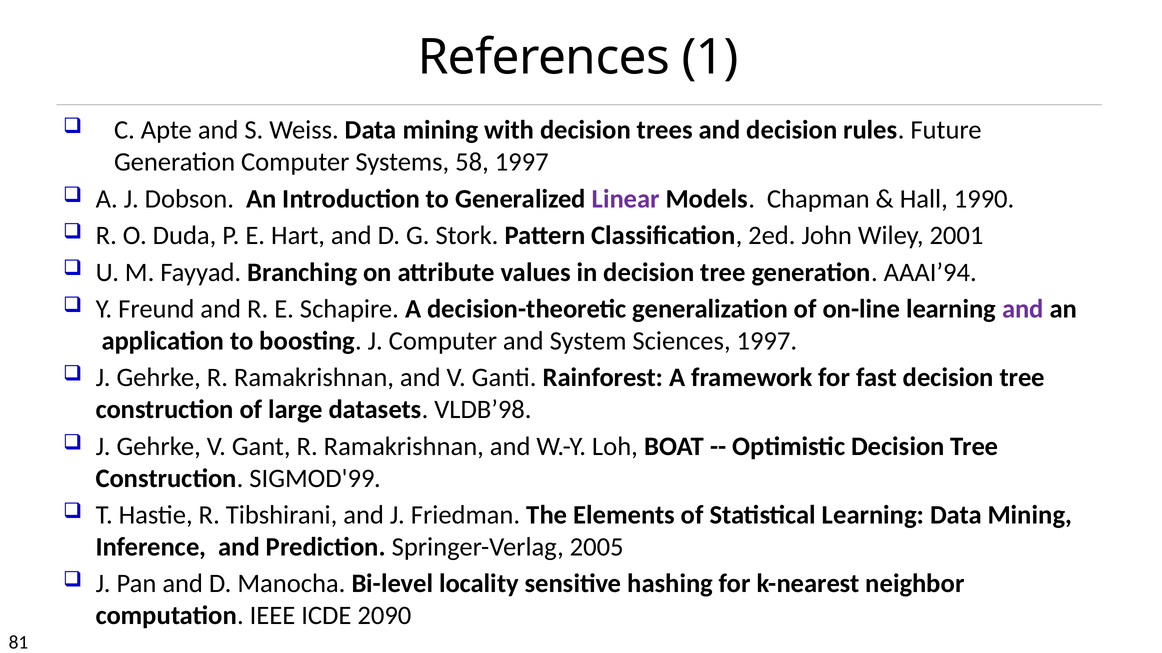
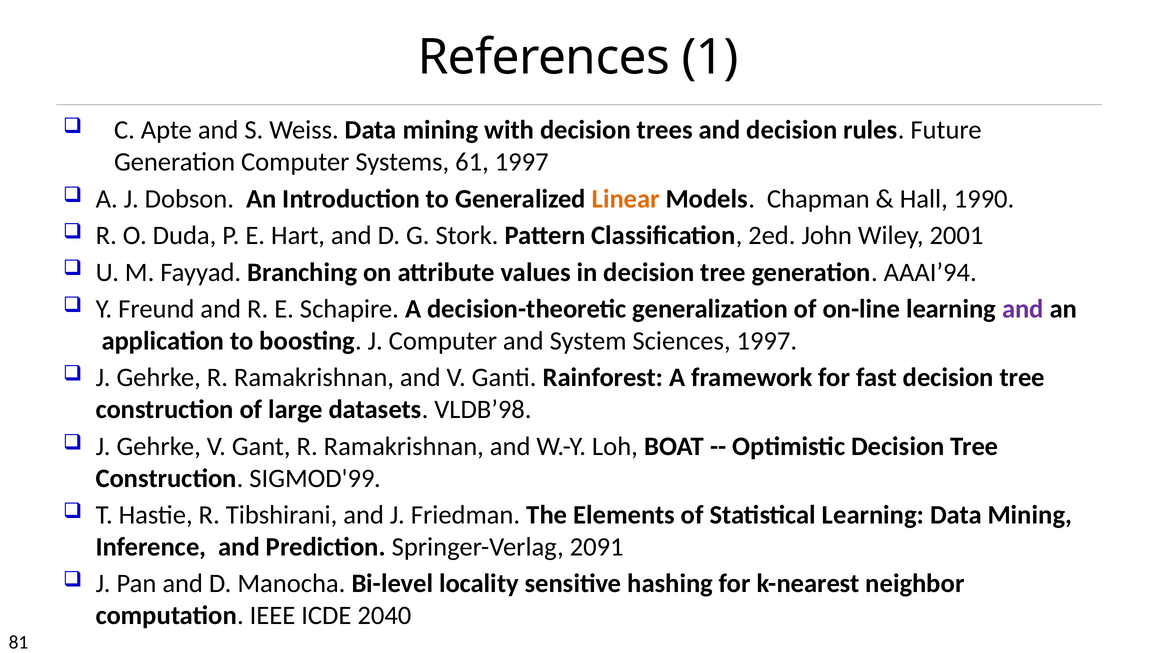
58: 58 -> 61
Linear colour: purple -> orange
2005: 2005 -> 2091
2090: 2090 -> 2040
